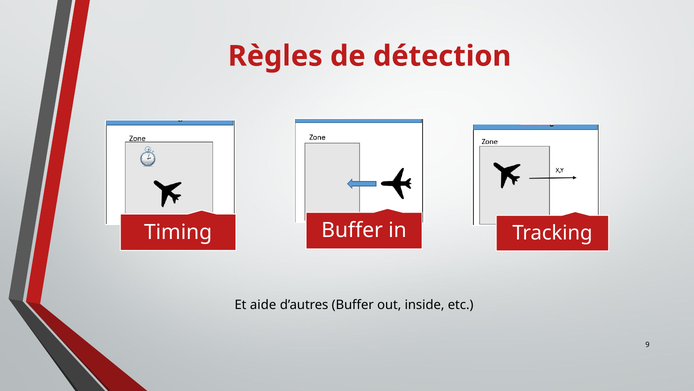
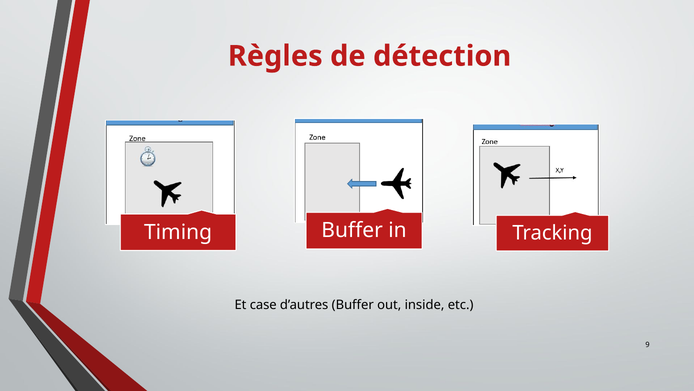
aide: aide -> case
